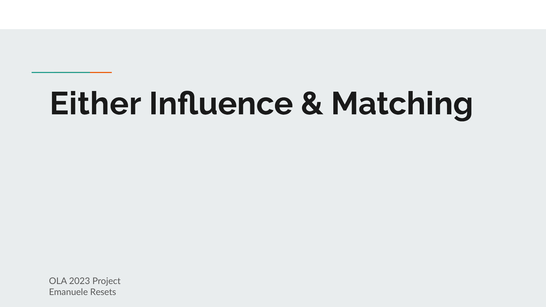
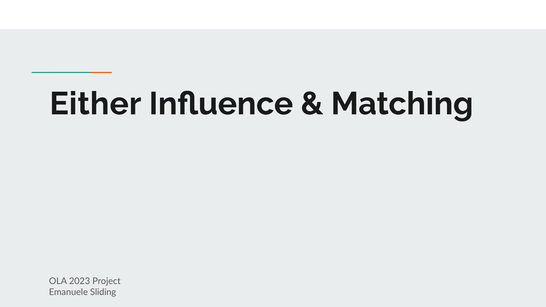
Resets: Resets -> Sliding
